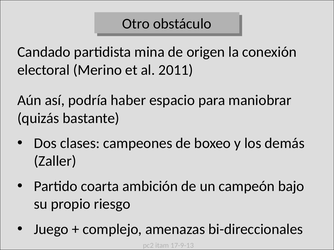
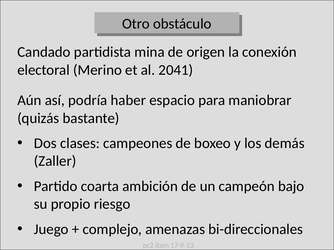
2011: 2011 -> 2041
